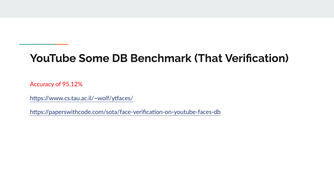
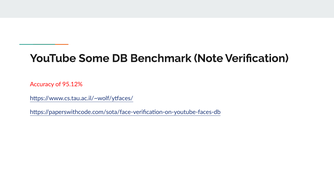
That: That -> Note
